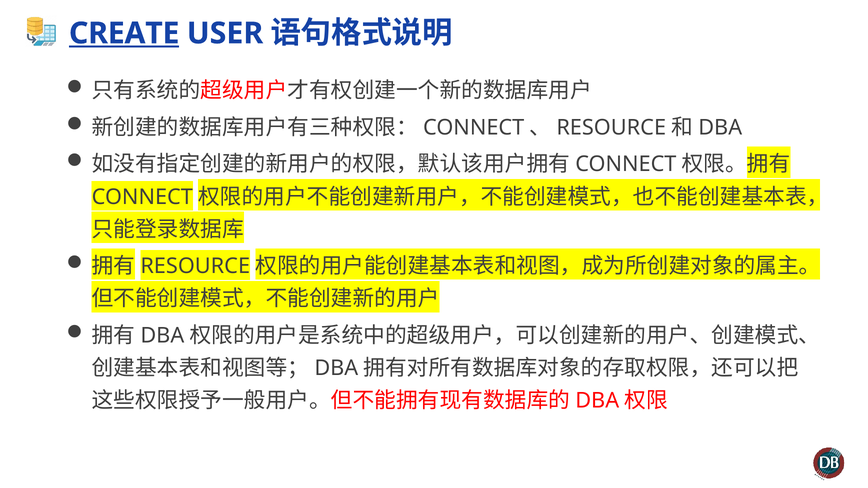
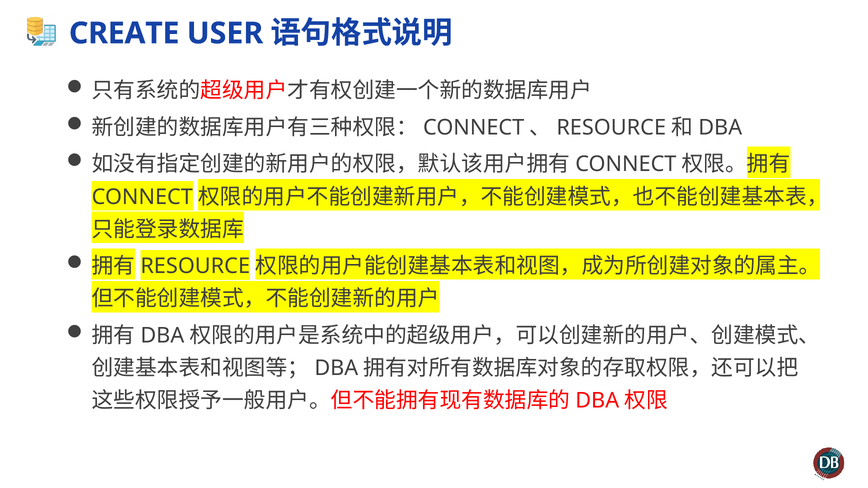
CREATE underline: present -> none
